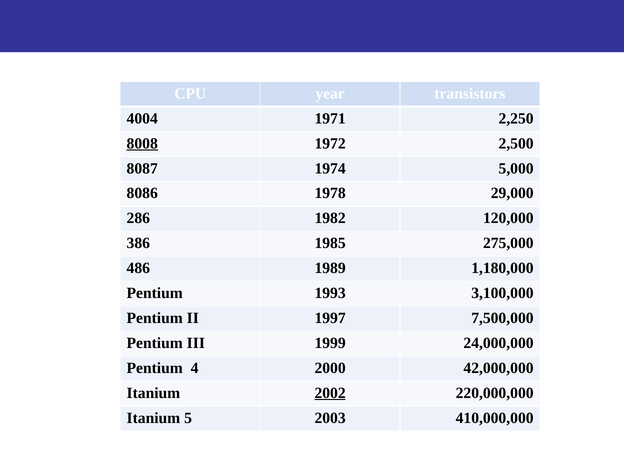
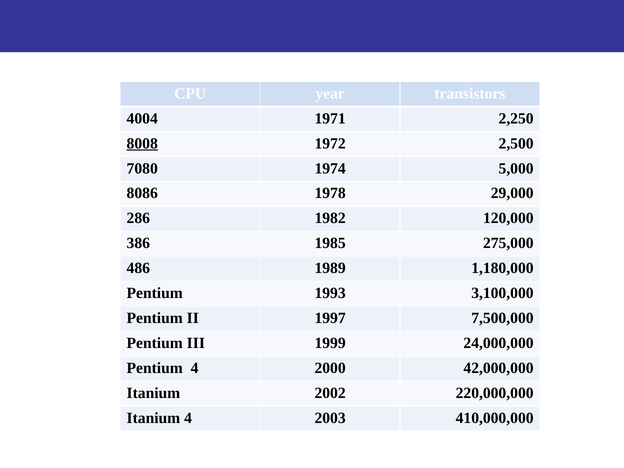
8087: 8087 -> 7080
2002 underline: present -> none
Itanium 5: 5 -> 4
